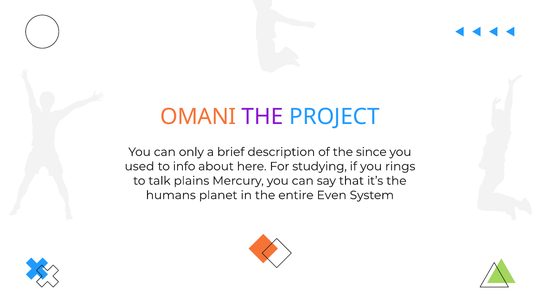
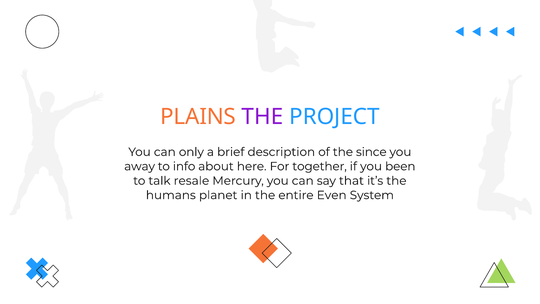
OMANI: OMANI -> PLAINS
used: used -> away
studying: studying -> together
rings: rings -> been
plains: plains -> resale
